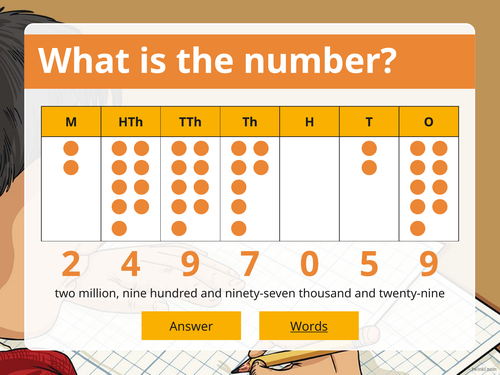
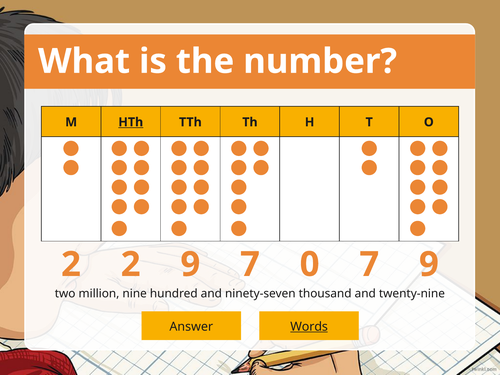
HTh underline: none -> present
2 4: 4 -> 2
7 5: 5 -> 7
